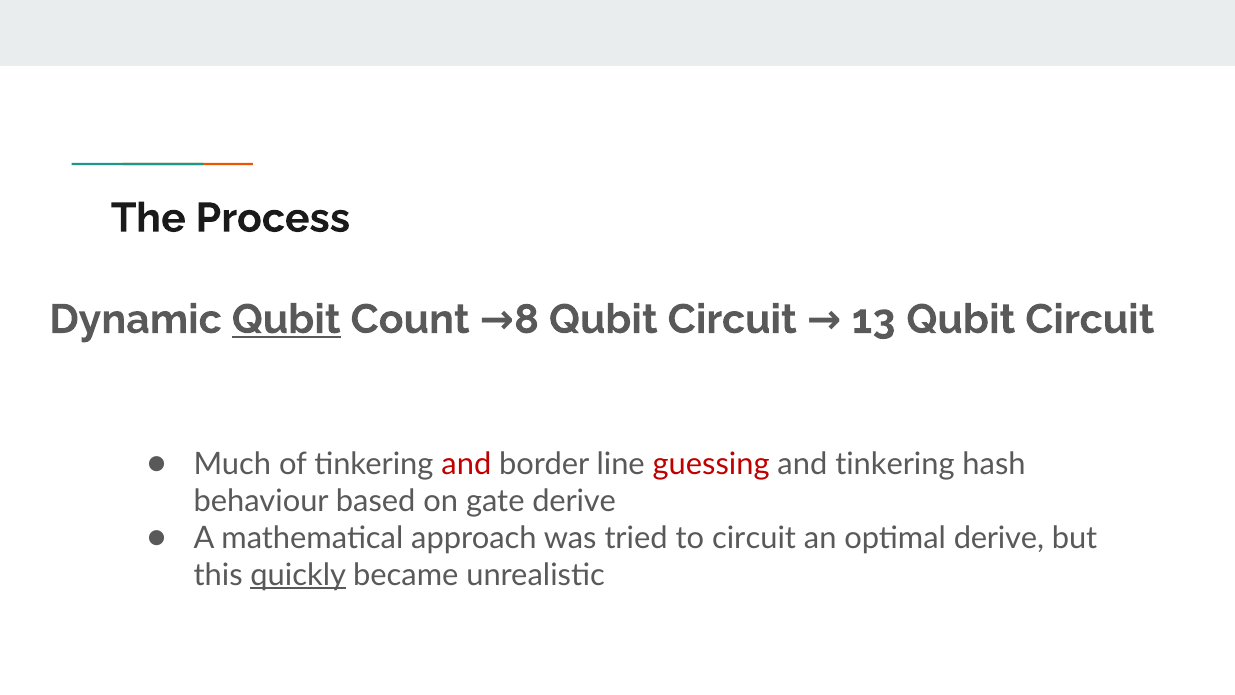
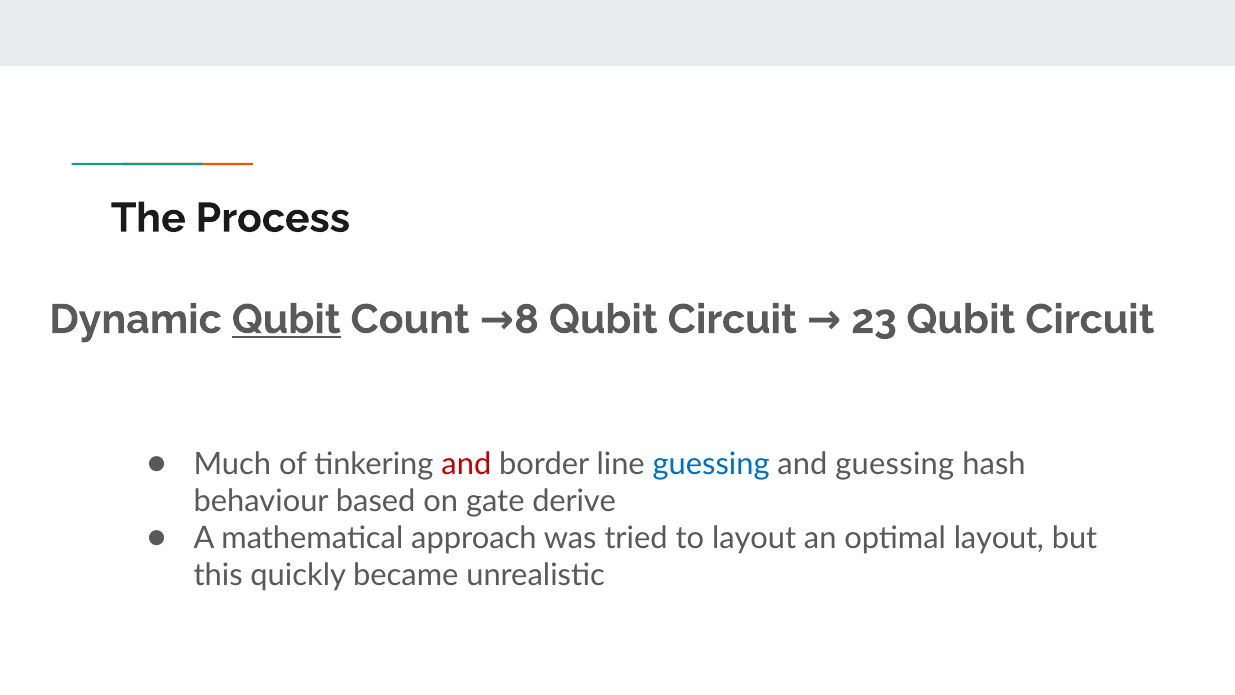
13: 13 -> 23
guessing at (711, 464) colour: red -> blue
and tinkering: tinkering -> guessing
to circuit: circuit -> layout
optimal derive: derive -> layout
quickly underline: present -> none
